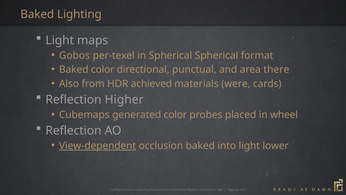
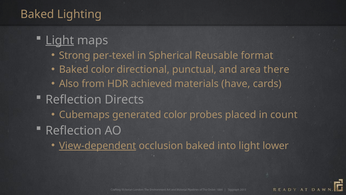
Light at (60, 40) underline: none -> present
Gobos: Gobos -> Strong
Spherical Spherical: Spherical -> Reusable
were: were -> have
Higher: Higher -> Directs
wheel: wheel -> count
